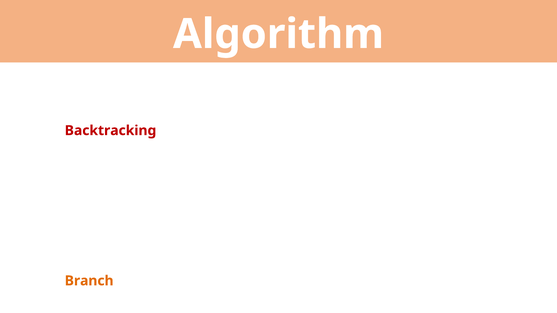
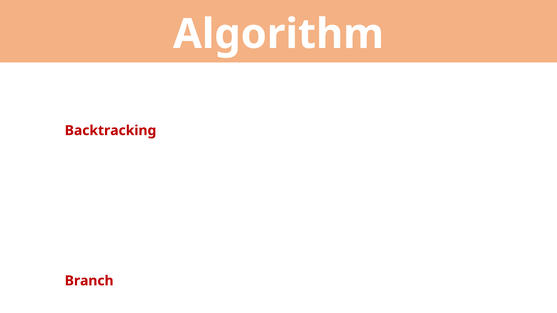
Branch colour: orange -> red
